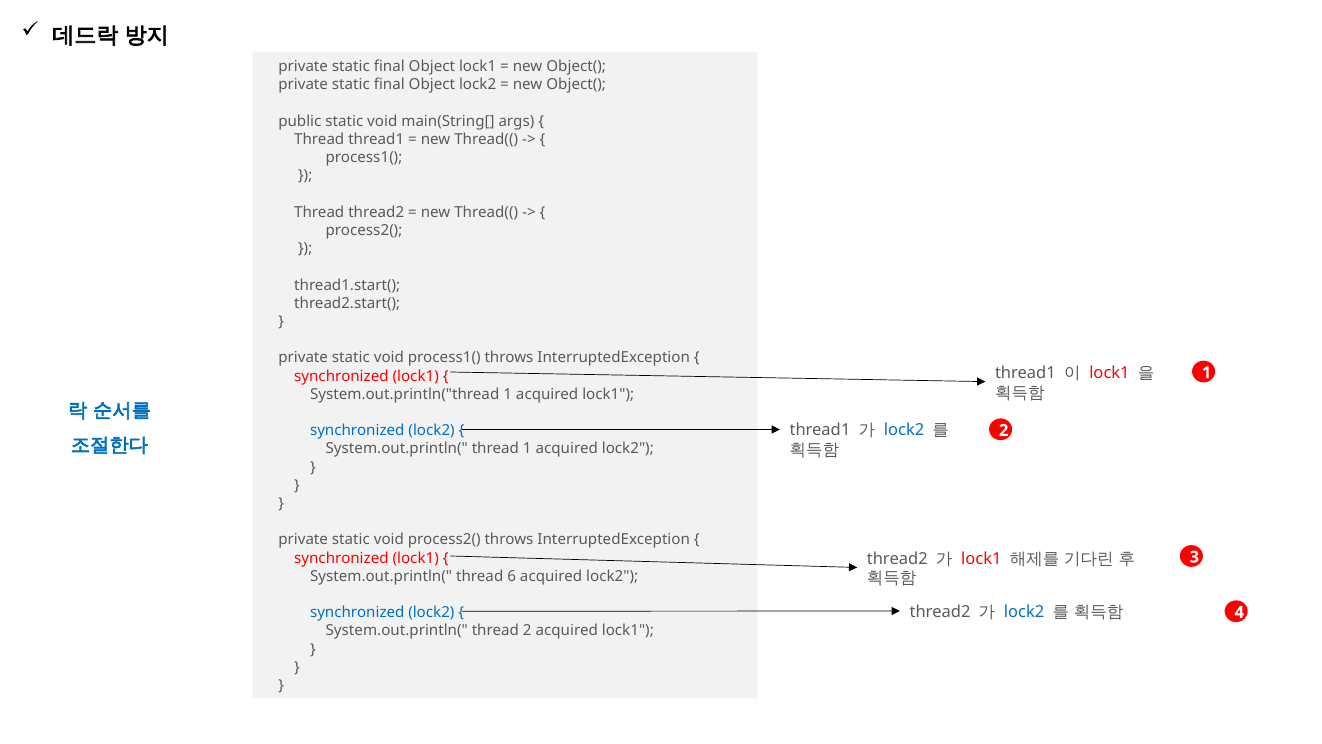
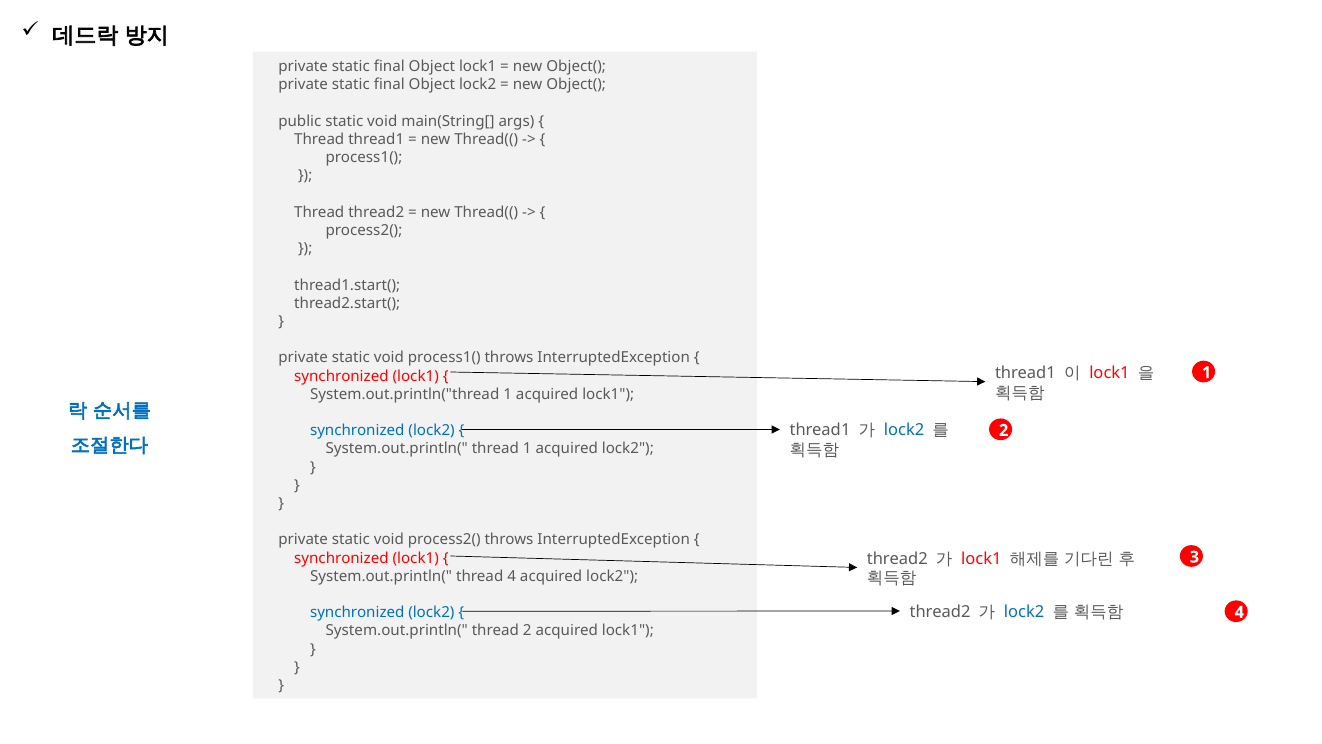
thread 6: 6 -> 4
